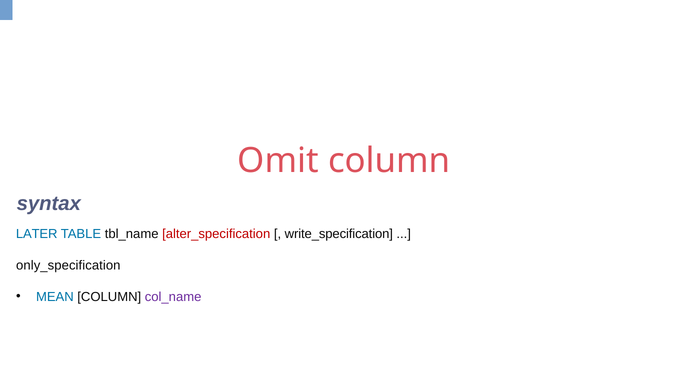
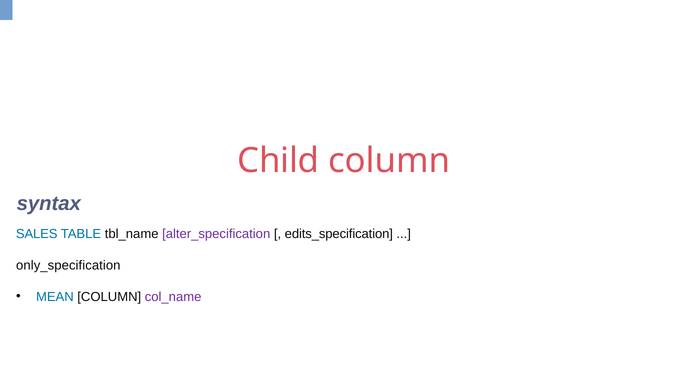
Omit: Omit -> Child
LATER: LATER -> SALES
alter_specification colour: red -> purple
write_specification: write_specification -> edits_specification
